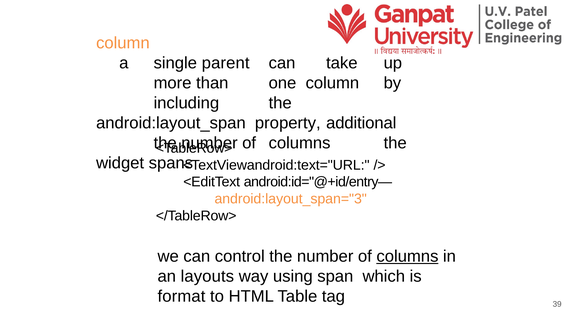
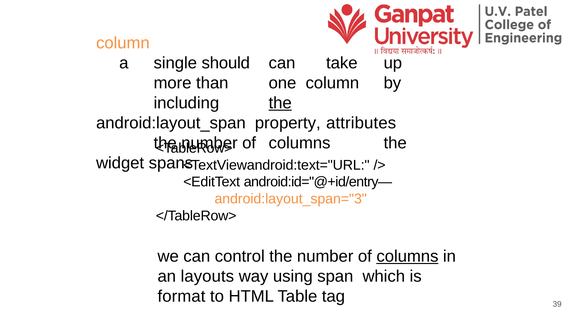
parent: parent -> should
the at (280, 103) underline: none -> present
additional: additional -> attributes
